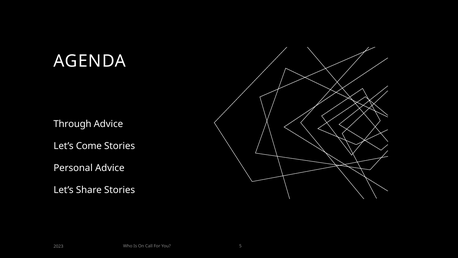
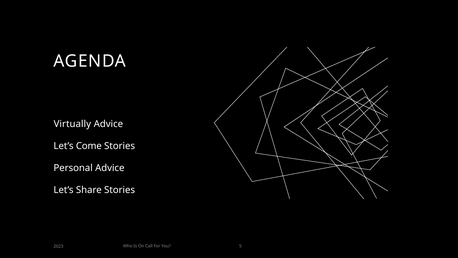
Through: Through -> Virtually
